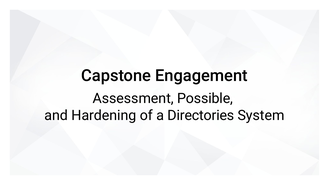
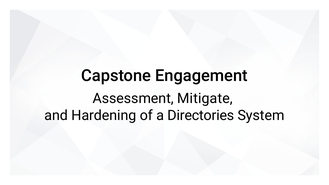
Possible: Possible -> Mitigate
